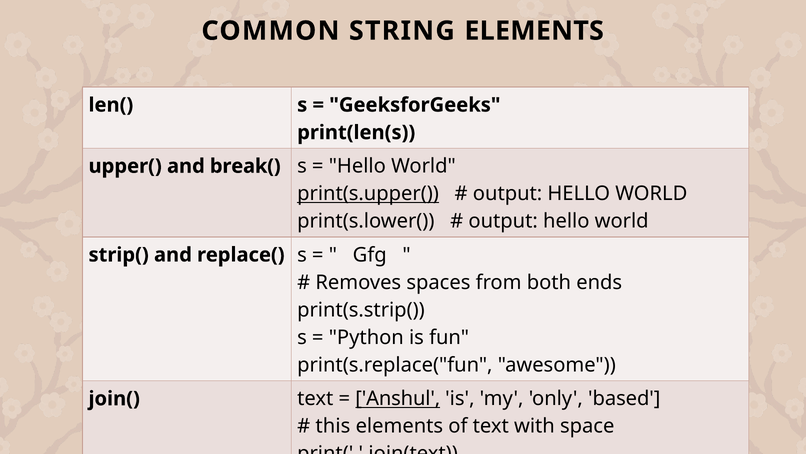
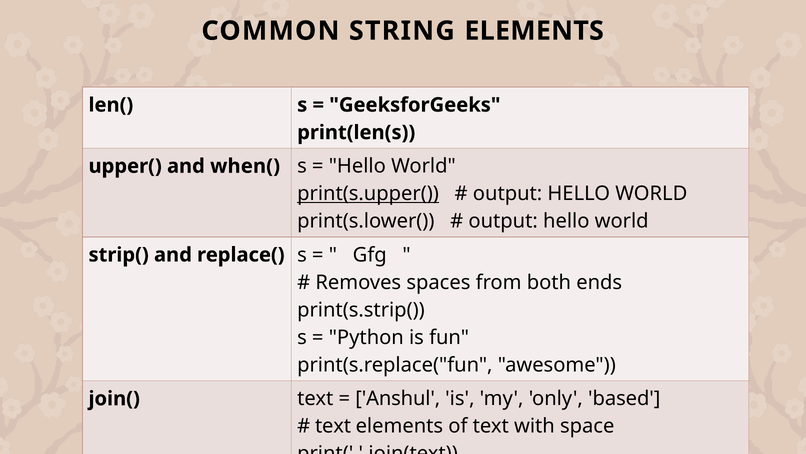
break(: break( -> when(
Anshul underline: present -> none
this at (333, 426): this -> text
